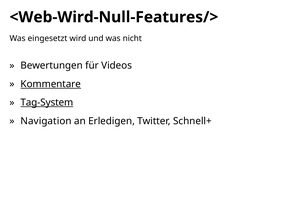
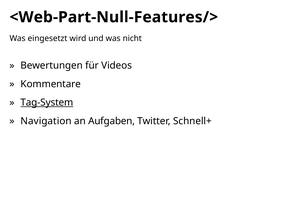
<Web-Wird-Null-Features/>: <Web-Wird-Null-Features/> -> <Web-Part-Null-Features/>
Kommentare underline: present -> none
Erledigen: Erledigen -> Aufgaben
